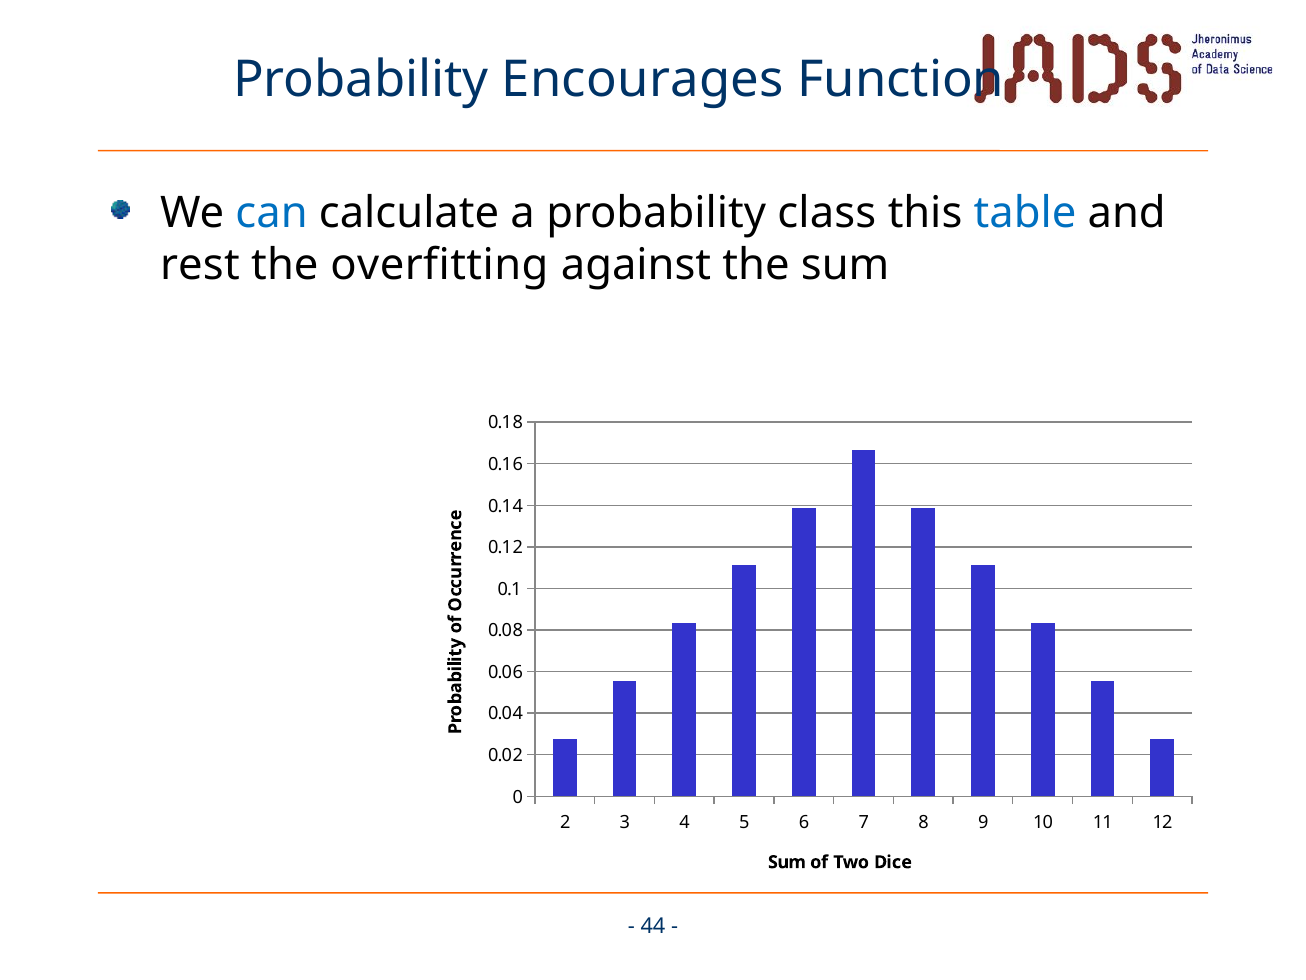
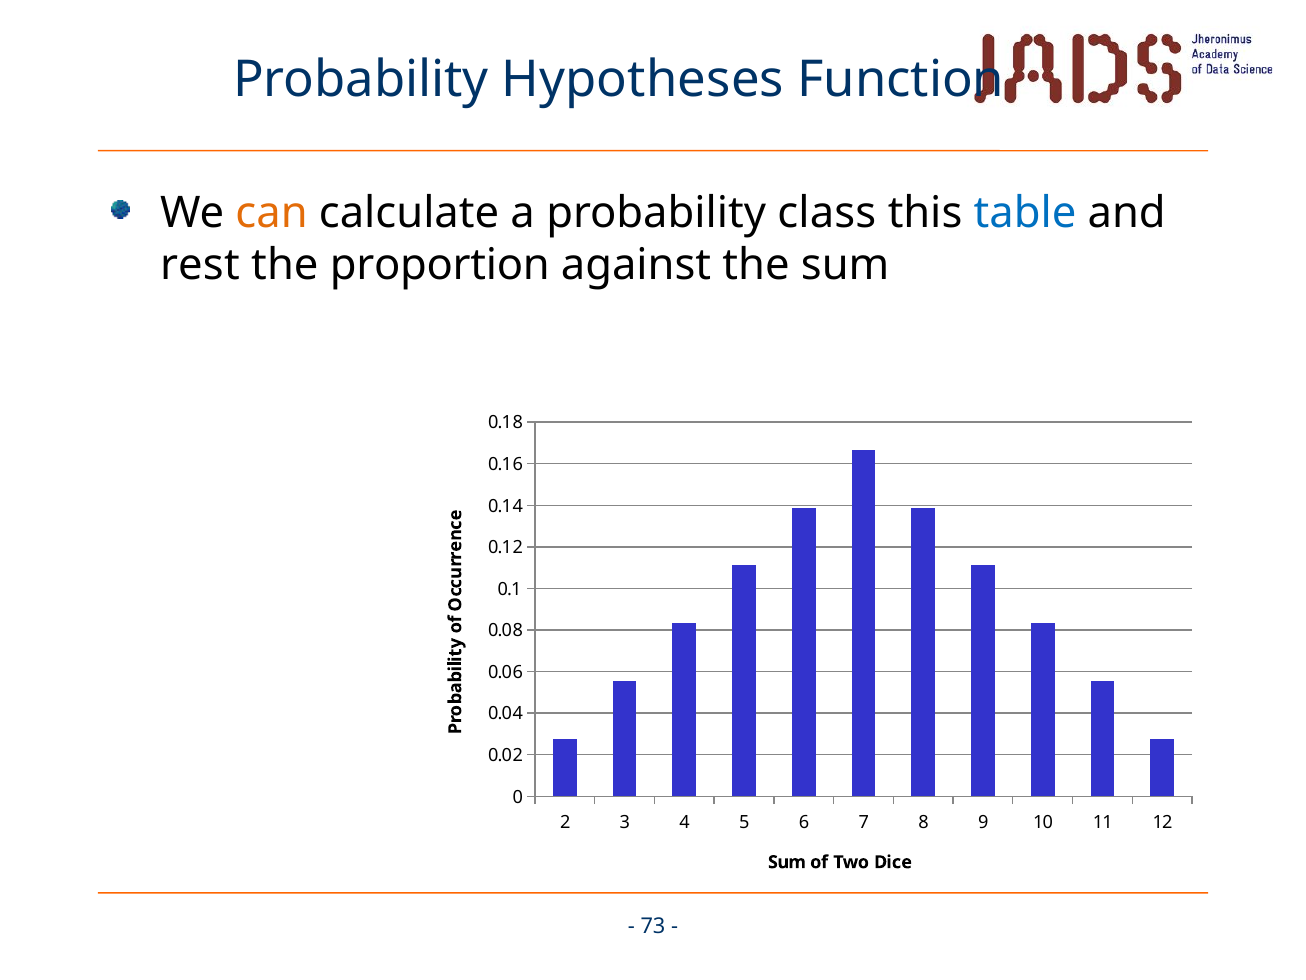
Encourages: Encourages -> Hypotheses
can colour: blue -> orange
overfitting: overfitting -> proportion
44: 44 -> 73
